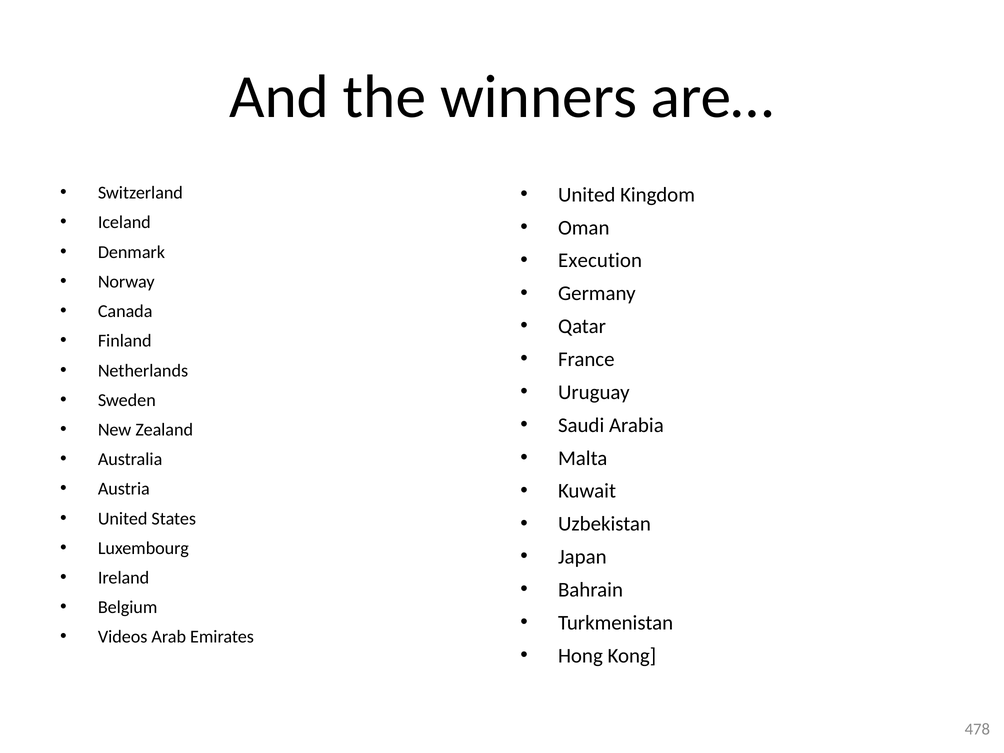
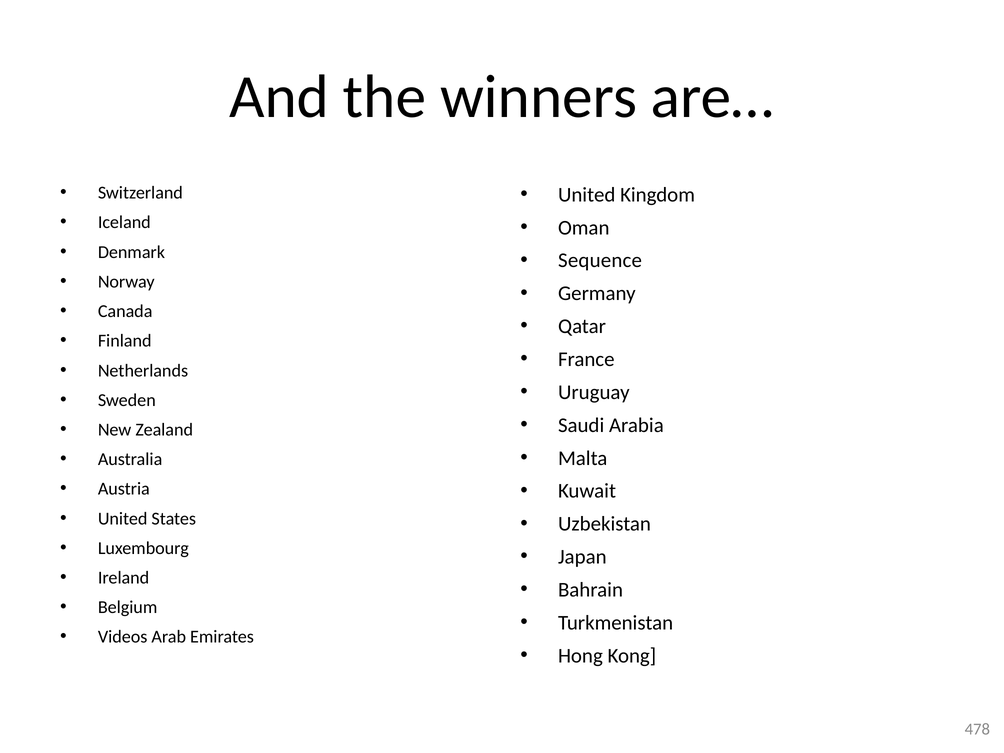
Execution: Execution -> Sequence
